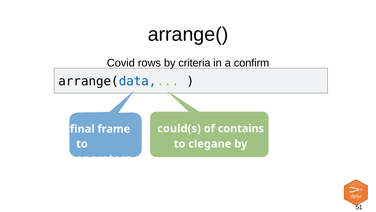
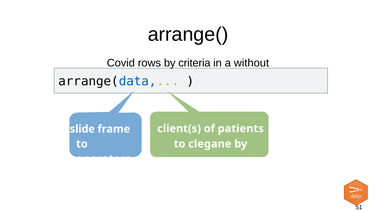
confirm: confirm -> without
could(s: could(s -> client(s
contains: contains -> patients
final: final -> slide
